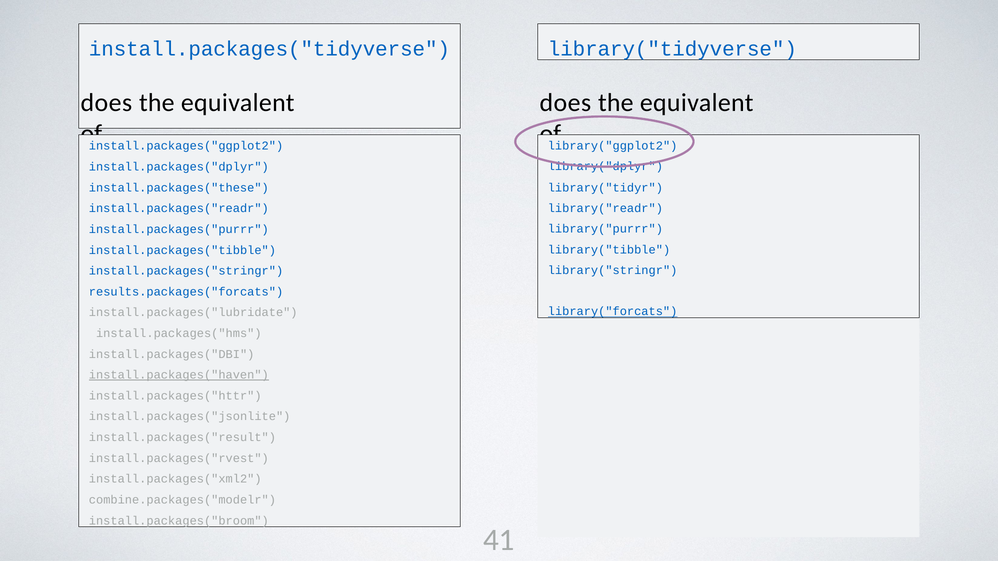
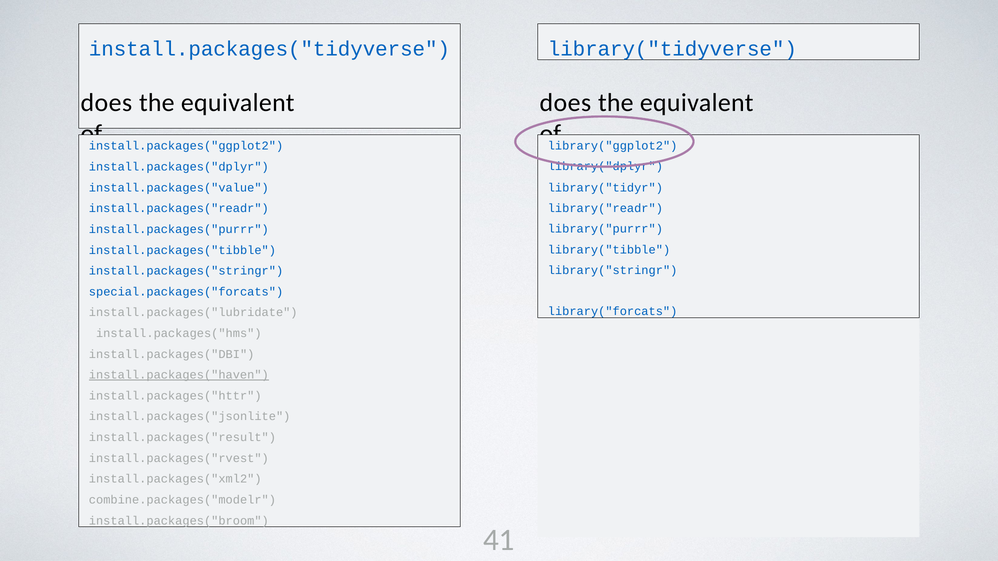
install.packages("these: install.packages("these -> install.packages("value
results.packages("forcats: results.packages("forcats -> special.packages("forcats
library("forcats underline: present -> none
